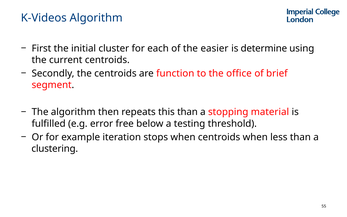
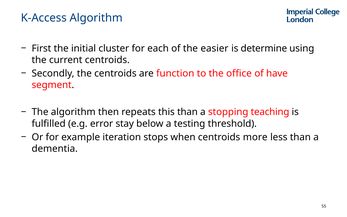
K-Videos: K-Videos -> K-Access
brief: brief -> have
material: material -> teaching
free: free -> stay
centroids when: when -> more
clustering: clustering -> dementia
